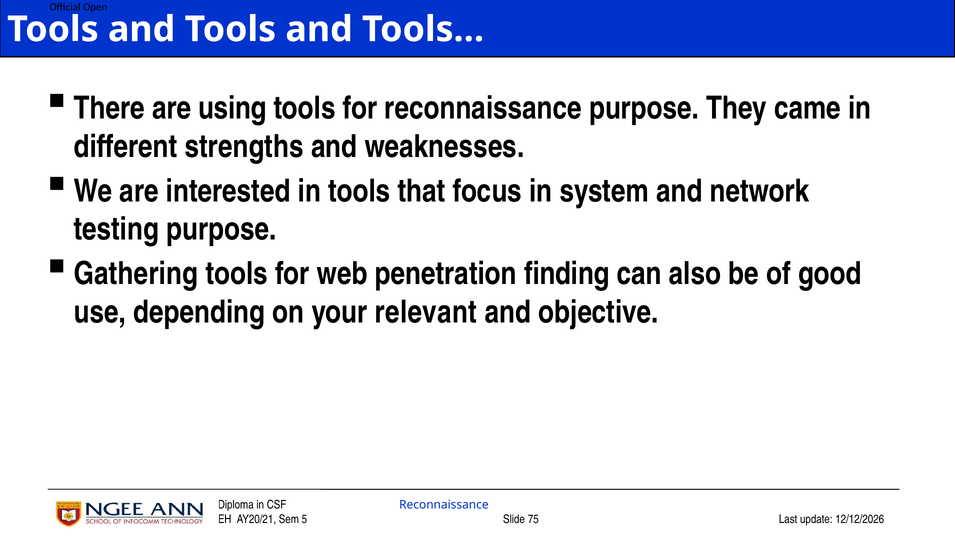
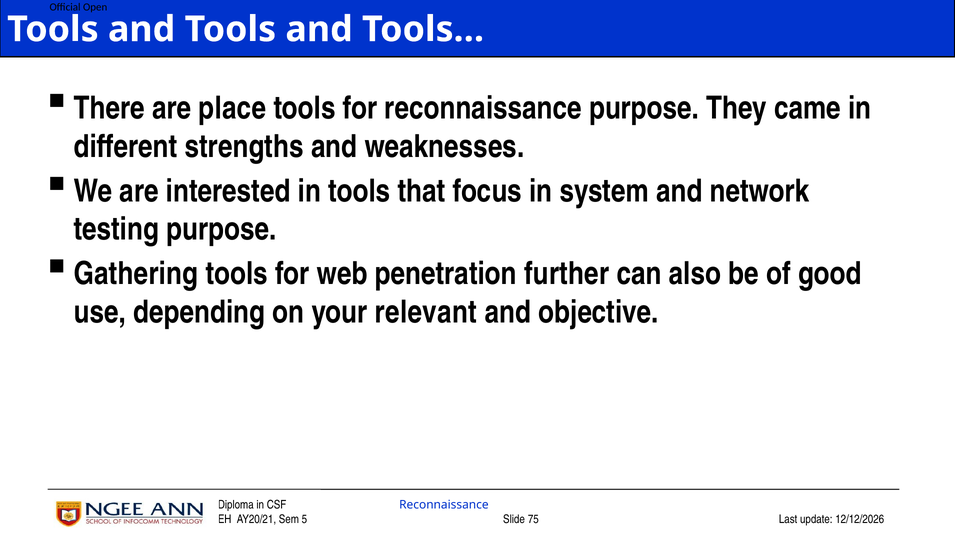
using: using -> place
finding: finding -> further
